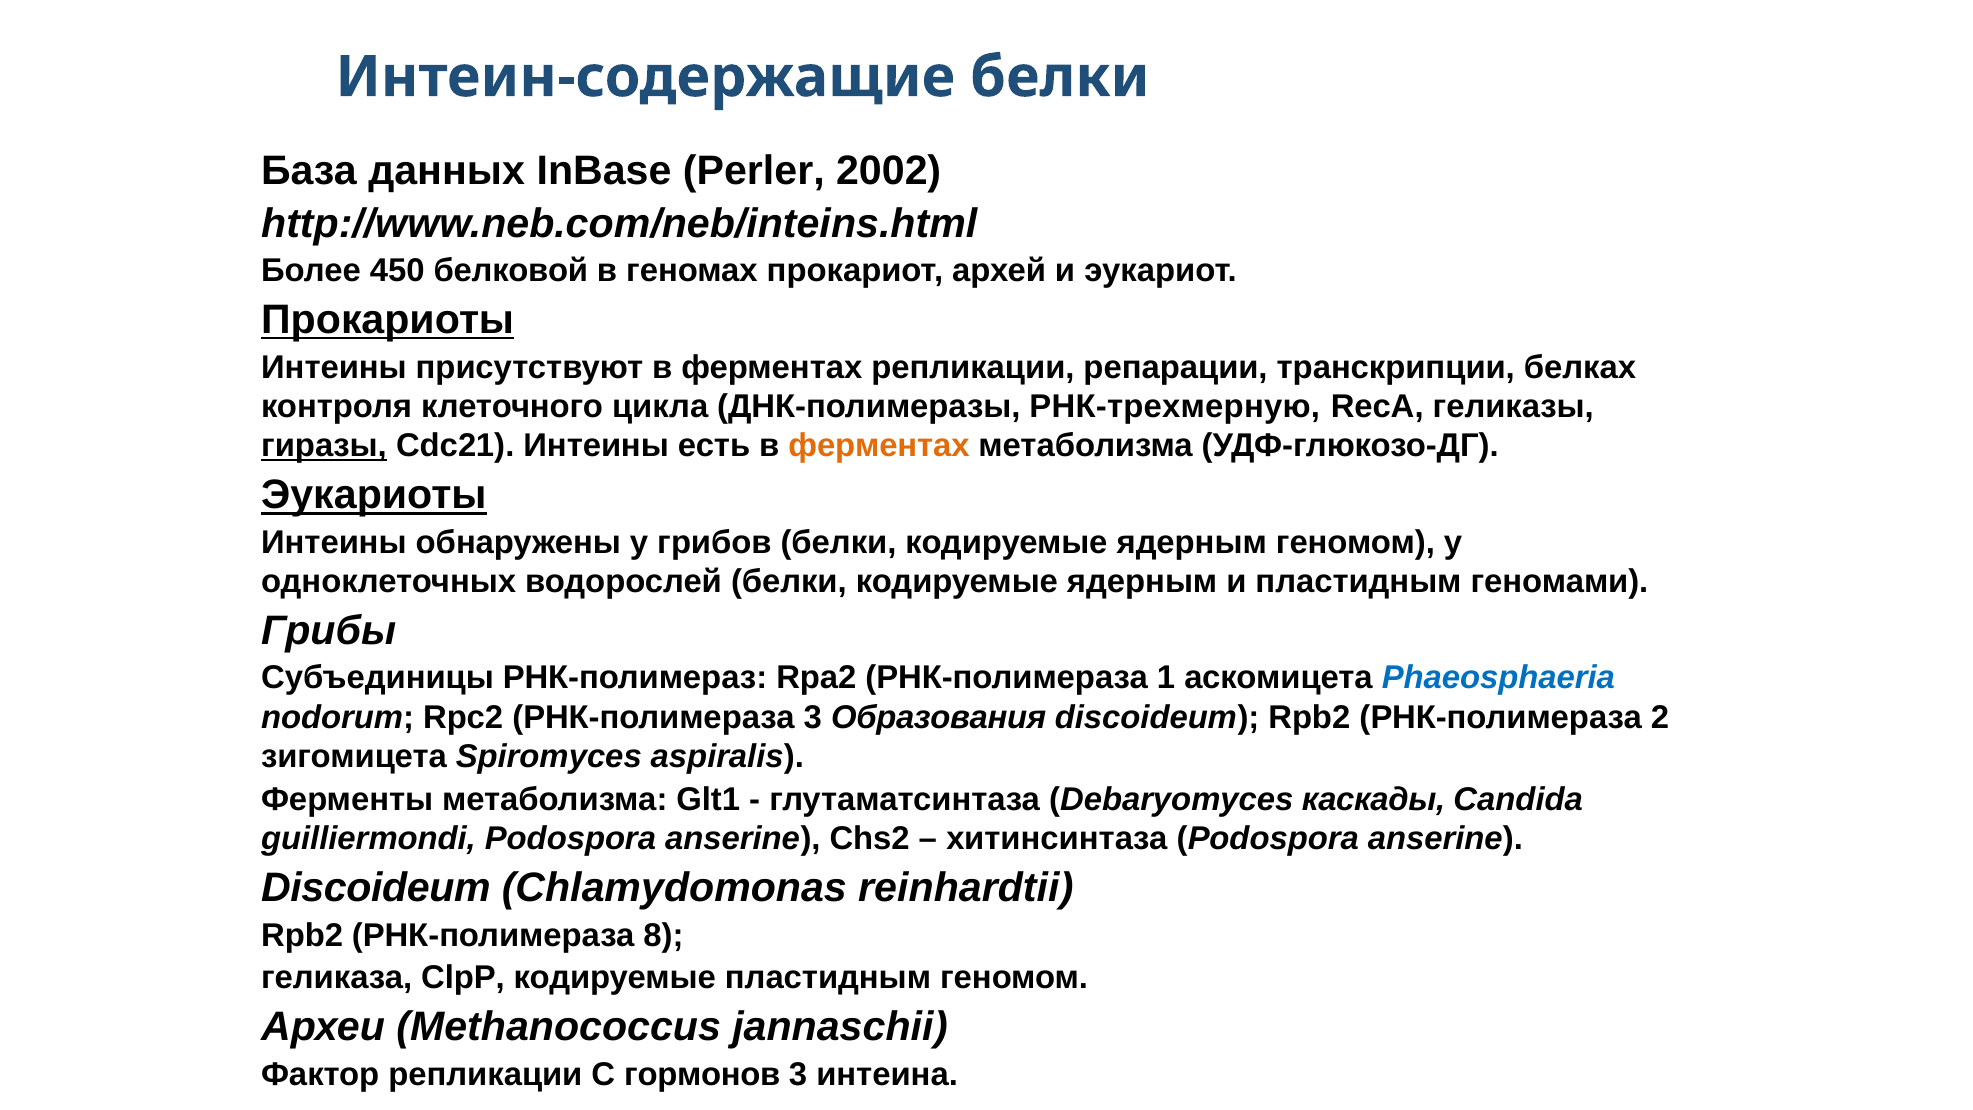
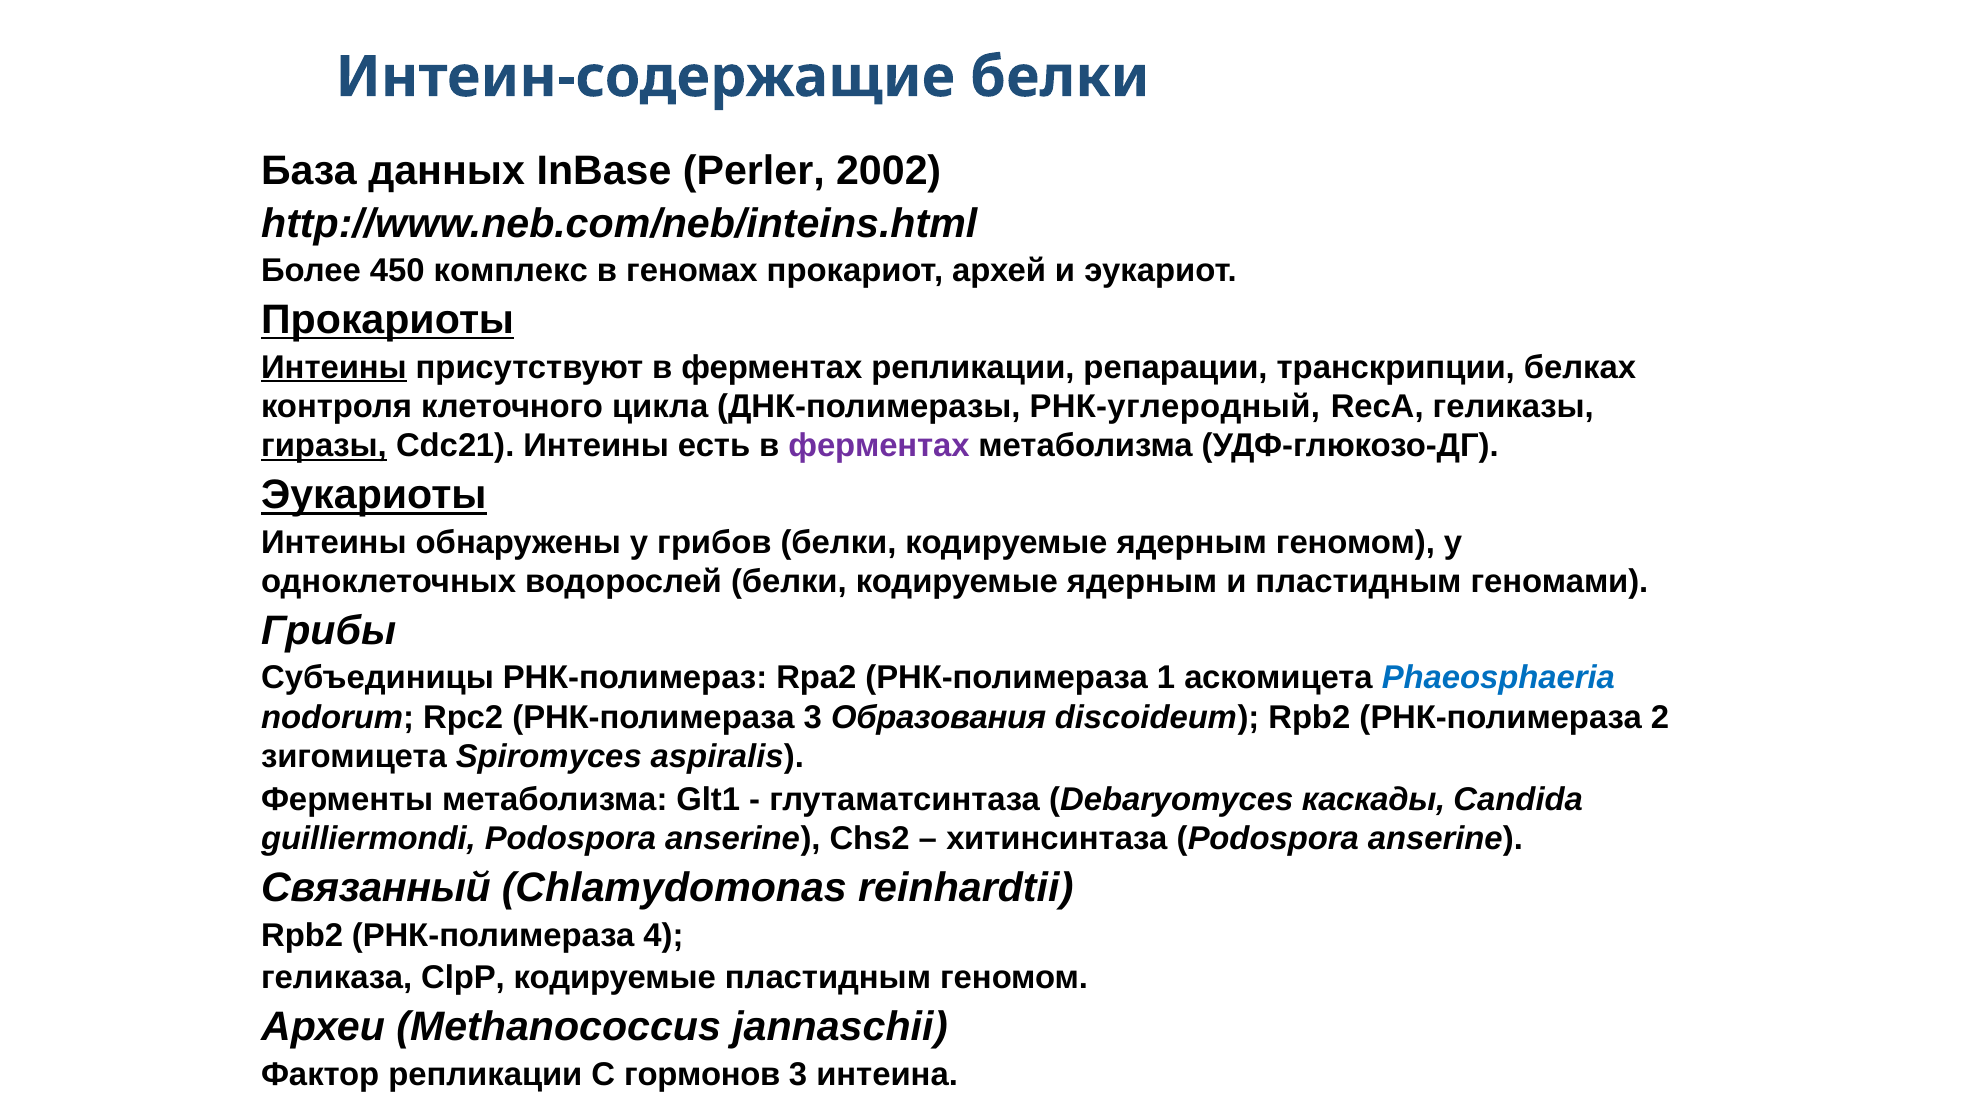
белковой: белковой -> комплекс
Интеины at (334, 367) underline: none -> present
РНК-трехмерную: РНК-трехмерную -> РНК-углеродный
ферментах at (879, 446) colour: orange -> purple
Discoideum at (376, 888): Discoideum -> Связанный
8: 8 -> 4
